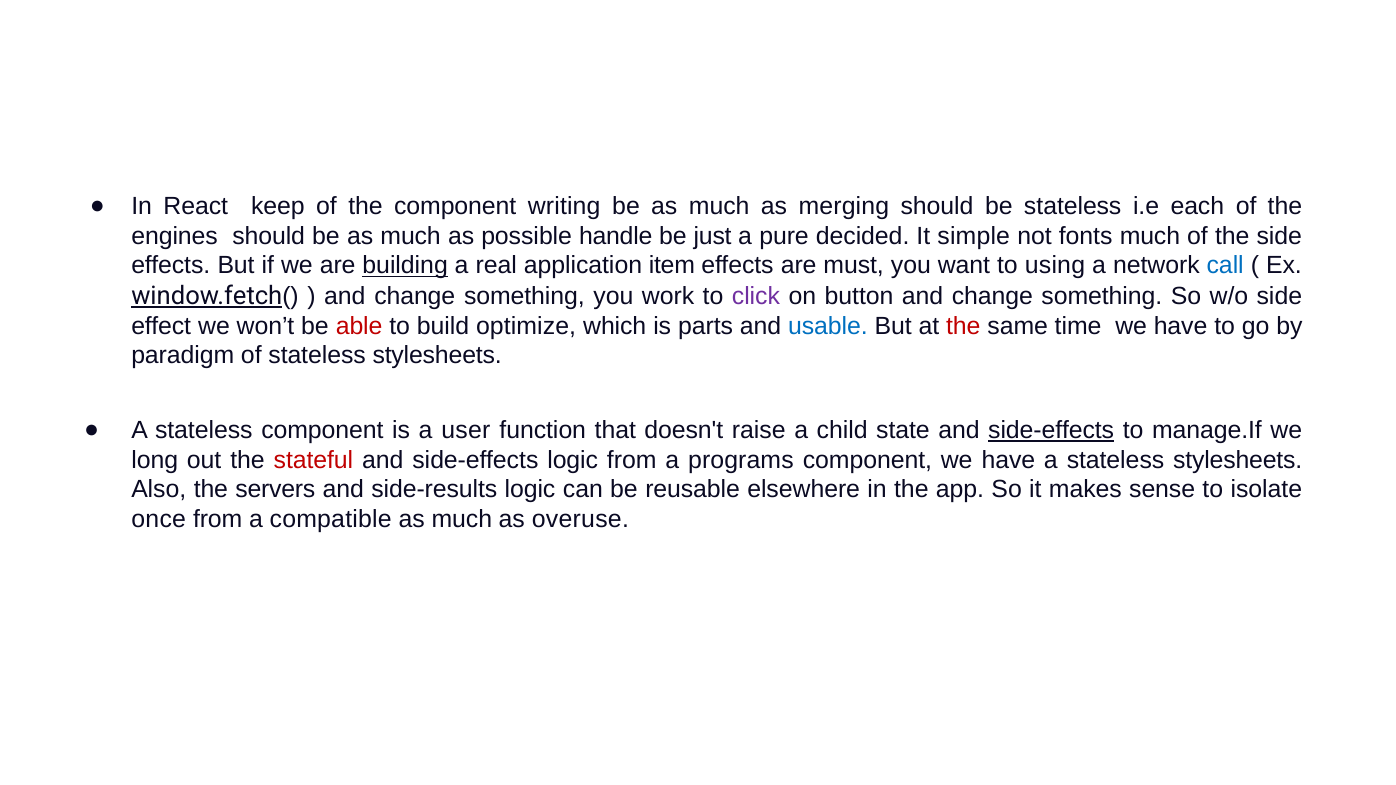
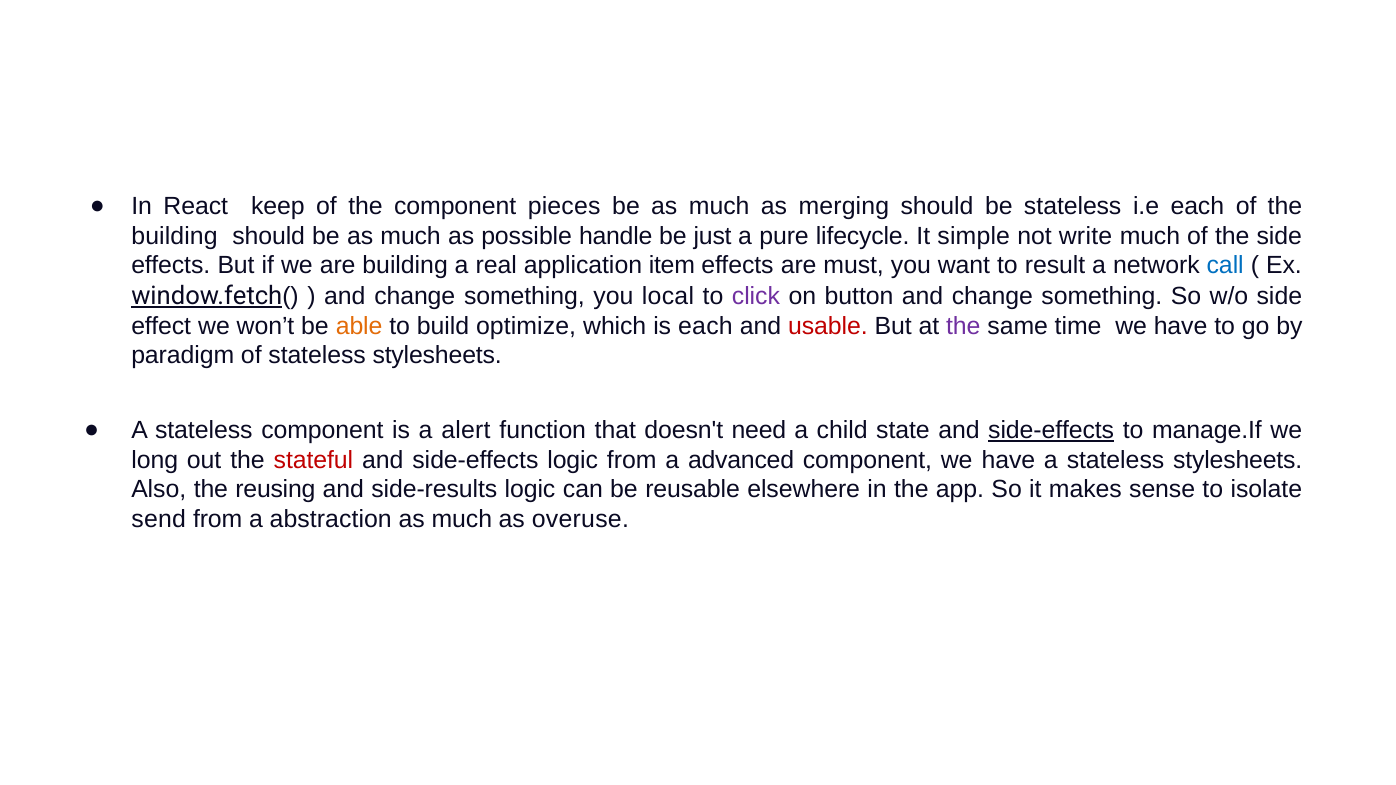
writing: writing -> pieces
engines at (175, 236): engines -> building
decided: decided -> lifecycle
fonts: fonts -> write
building at (405, 266) underline: present -> none
using: using -> result
work: work -> local
able colour: red -> orange
is parts: parts -> each
usable colour: blue -> red
the at (963, 326) colour: red -> purple
user: user -> alert
raise: raise -> need
programs: programs -> advanced
servers: servers -> reusing
once: once -> send
compatible: compatible -> abstraction
